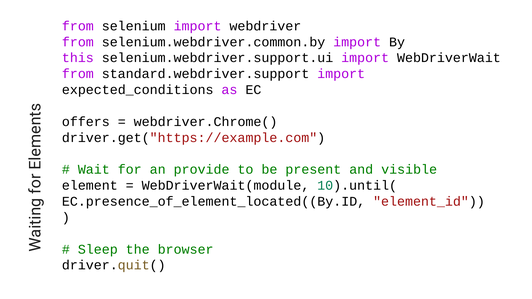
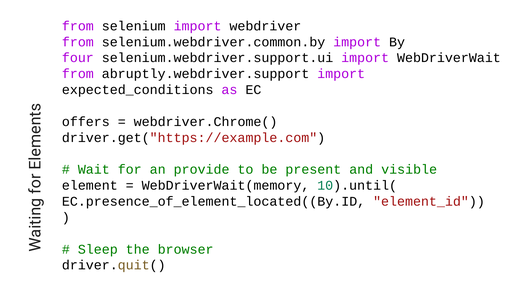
this: this -> four
standard.webdriver.support: standard.webdriver.support -> abruptly.webdriver.support
WebDriverWait(module: WebDriverWait(module -> WebDriverWait(memory
